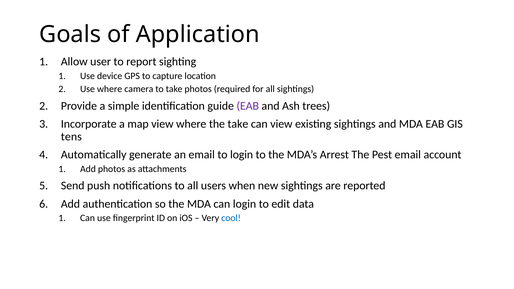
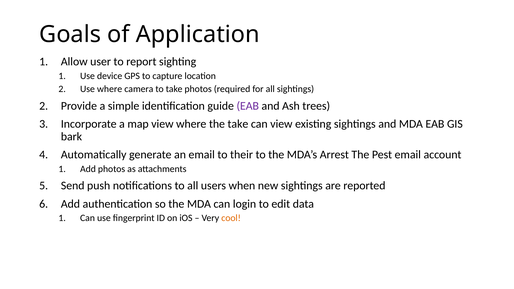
tens: tens -> bark
to login: login -> their
cool colour: blue -> orange
